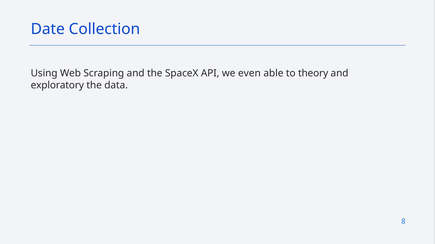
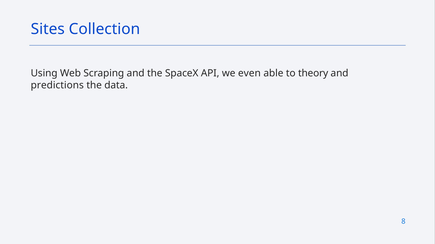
Date: Date -> Sites
exploratory: exploratory -> predictions
